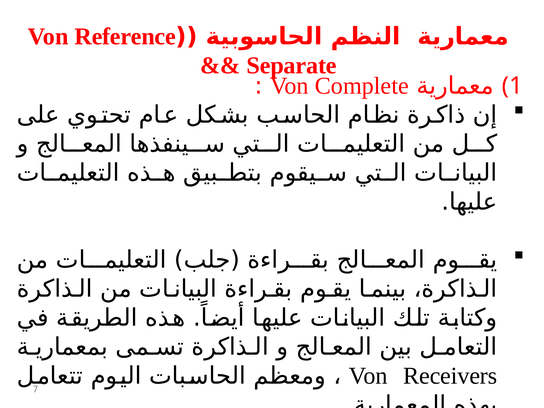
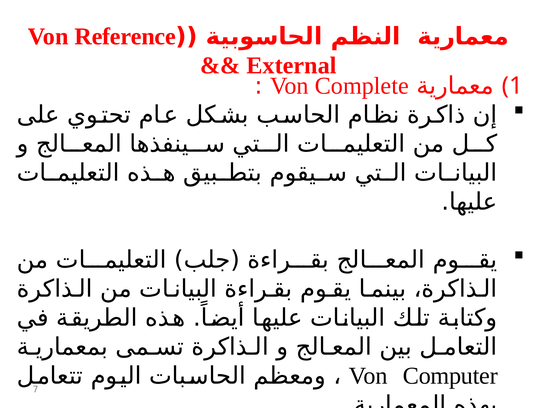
Separate: Separate -> External
Receivers: Receivers -> Computer
